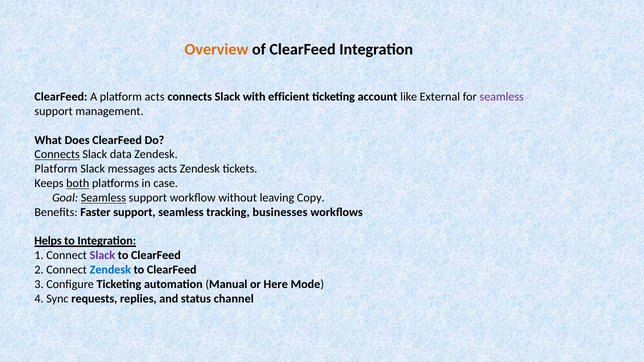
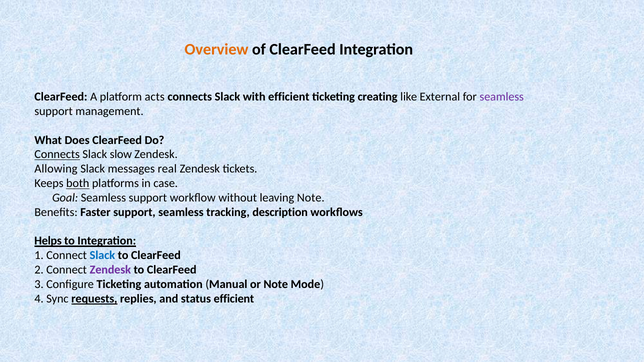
account: account -> creating
data: data -> slow
Platform at (56, 169): Platform -> Allowing
messages acts: acts -> real
Seamless at (103, 198) underline: present -> none
leaving Copy: Copy -> Note
businesses: businesses -> description
Slack at (102, 256) colour: purple -> blue
Zendesk at (110, 270) colour: blue -> purple
or Here: Here -> Note
requests underline: none -> present
status channel: channel -> efficient
